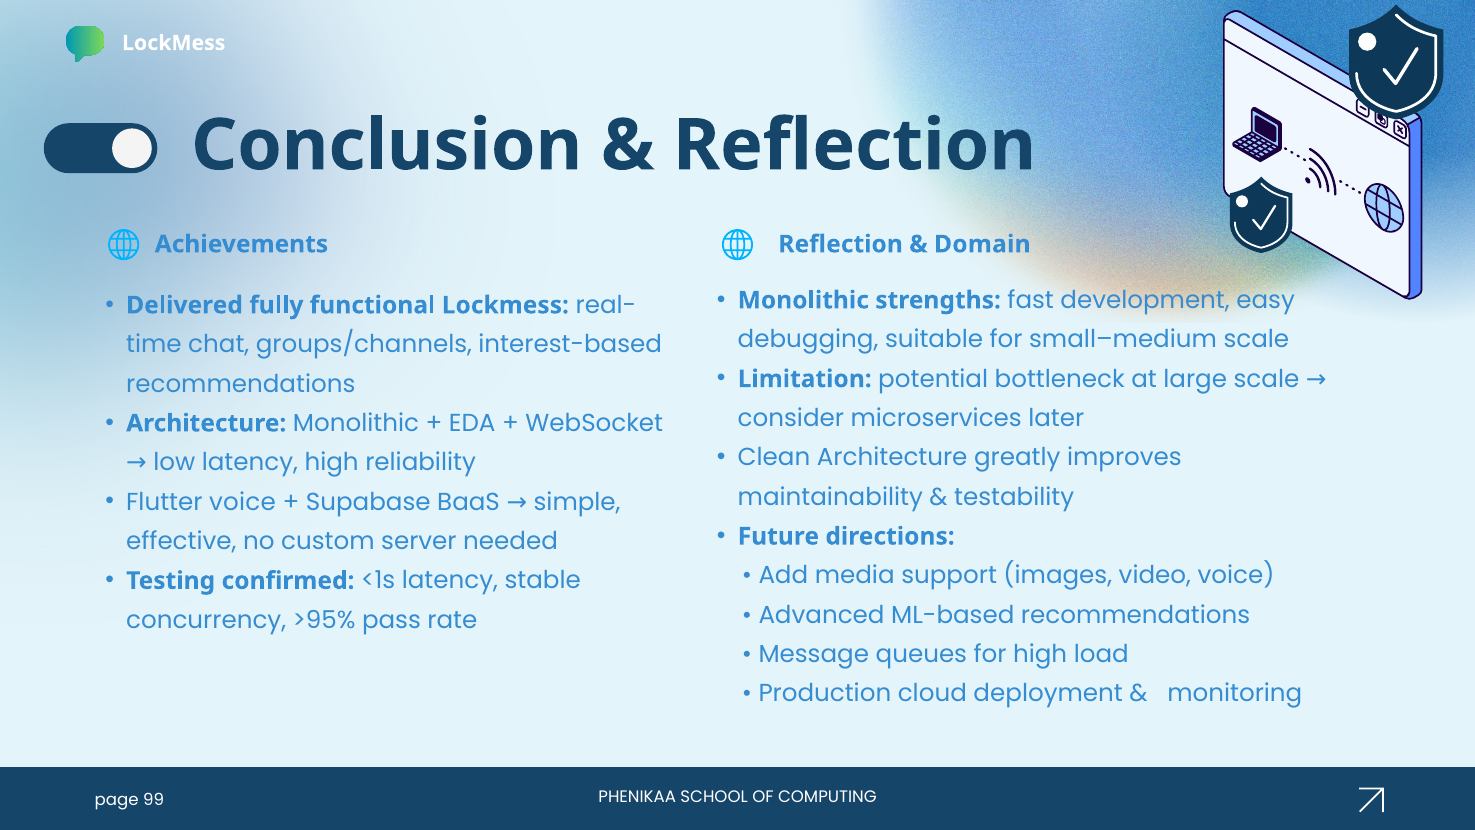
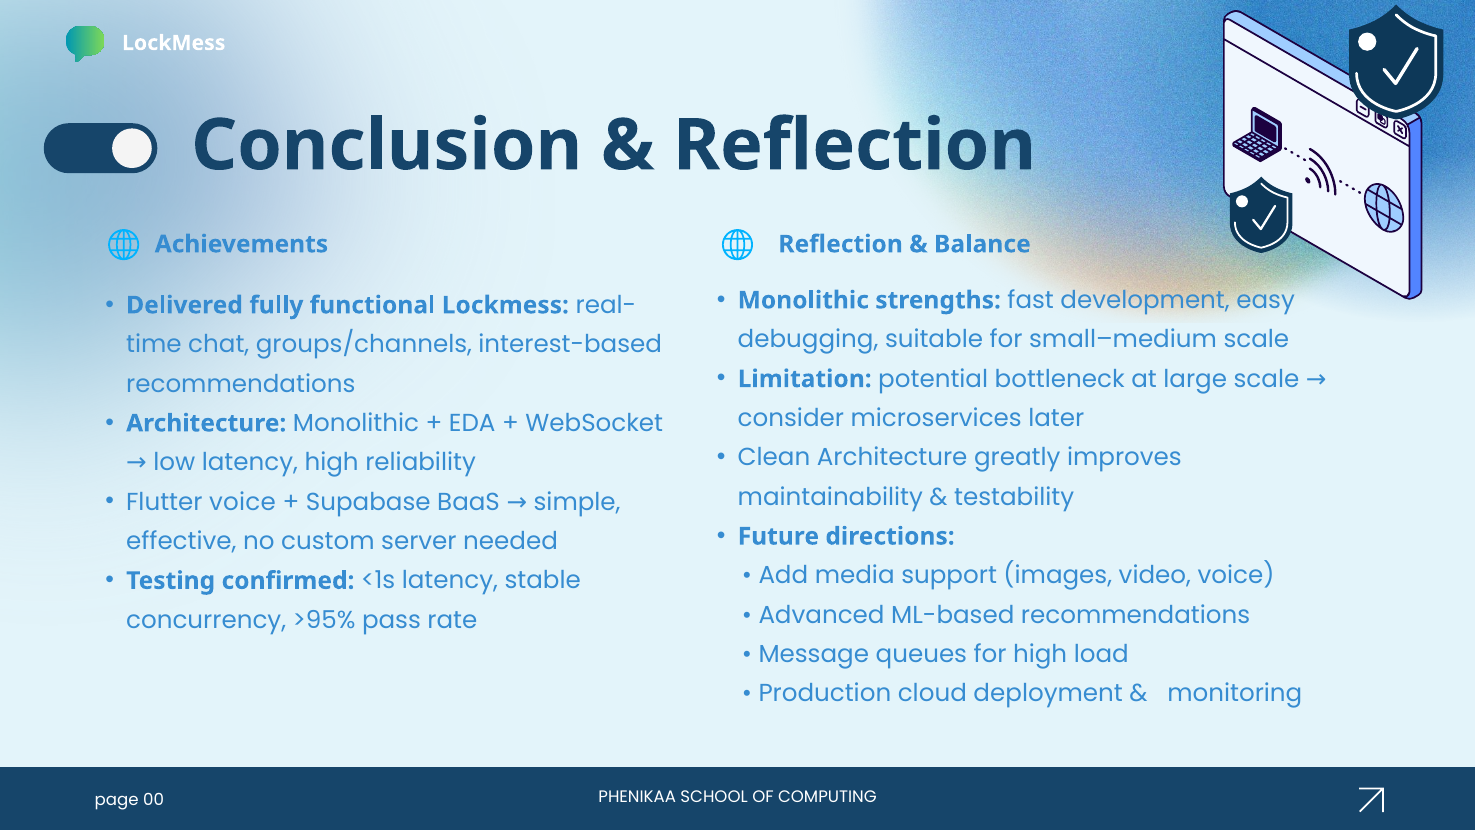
Domain: Domain -> Balance
99: 99 -> 00
